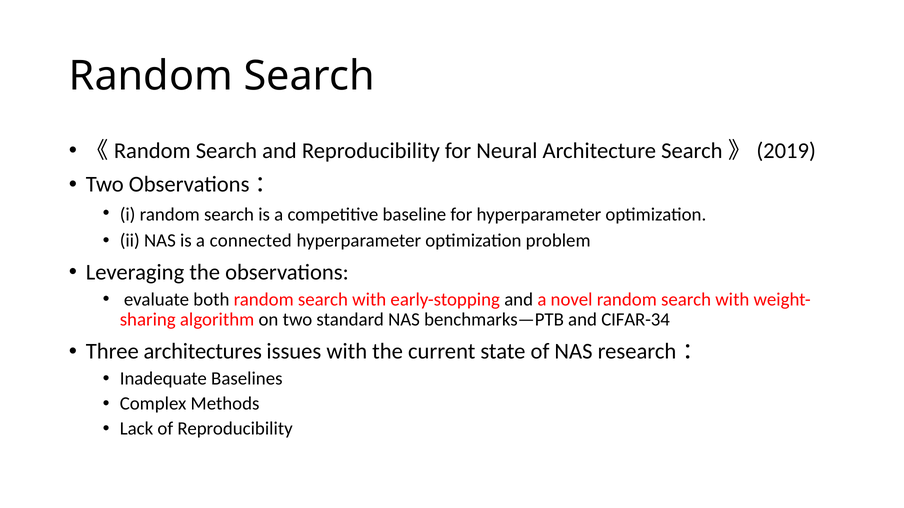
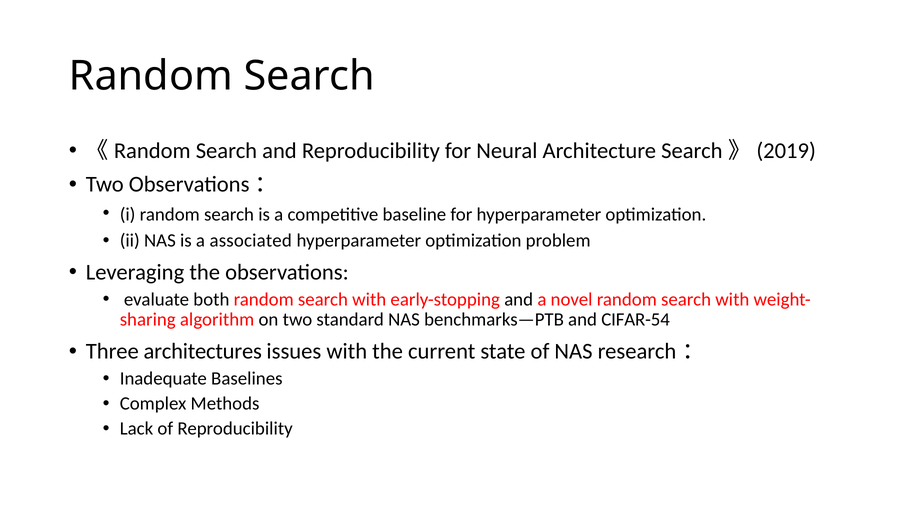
connected: connected -> associated
CIFAR-34: CIFAR-34 -> CIFAR-54
